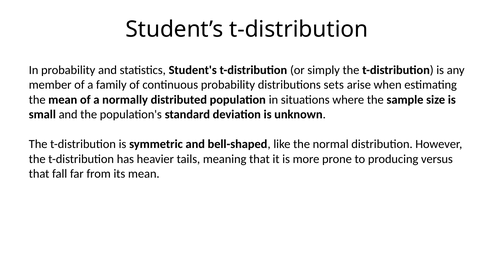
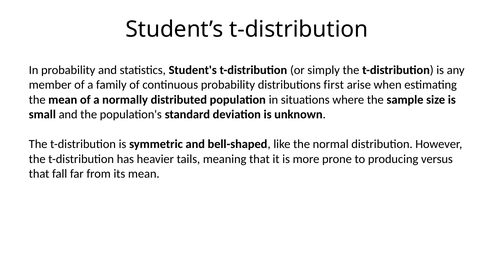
sets: sets -> first
